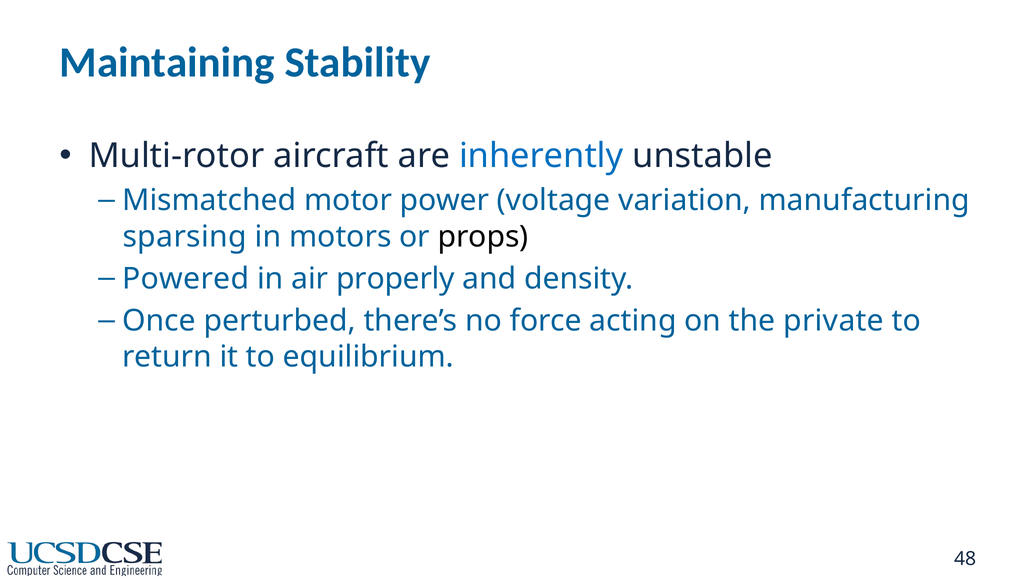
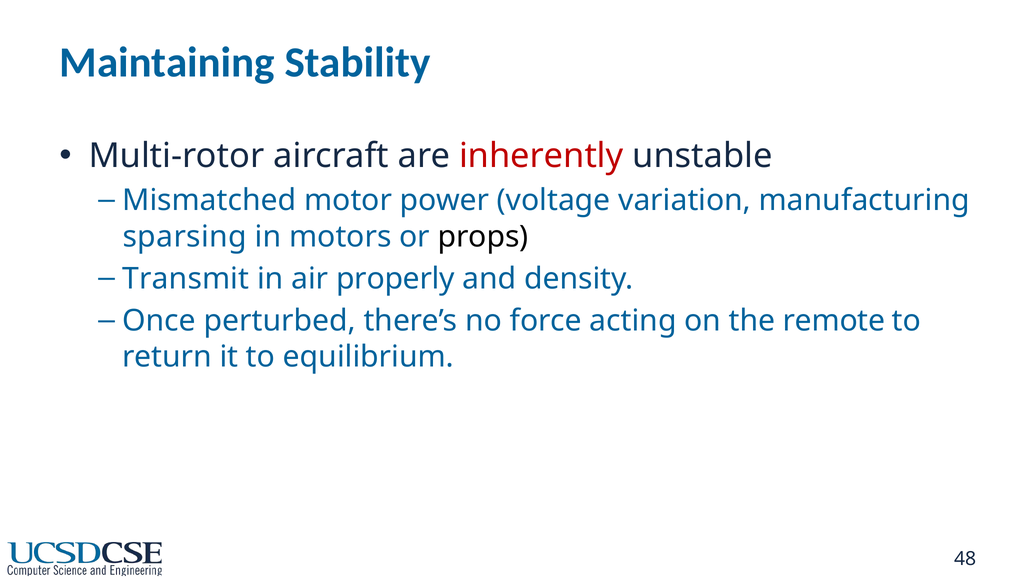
inherently colour: blue -> red
Powered: Powered -> Transmit
private: private -> remote
